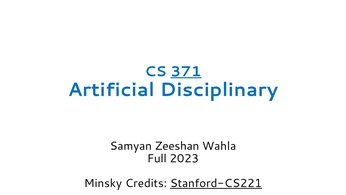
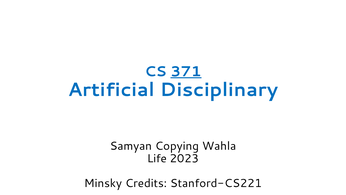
Zeeshan: Zeeshan -> Copying
Full: Full -> Life
Stanford-CS221 underline: present -> none
